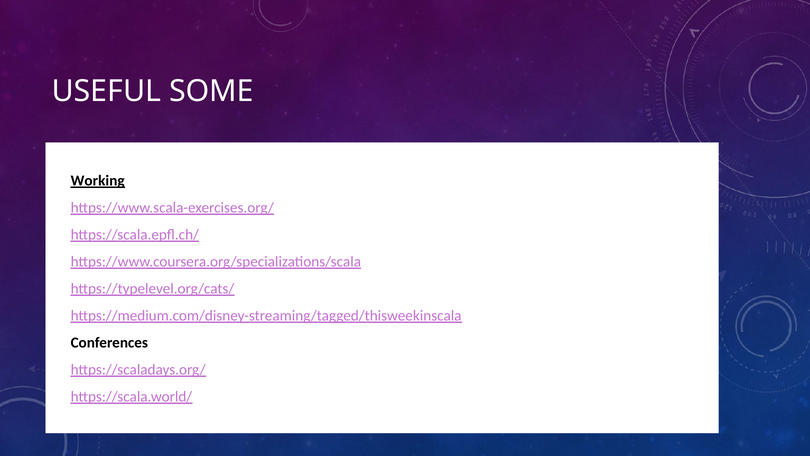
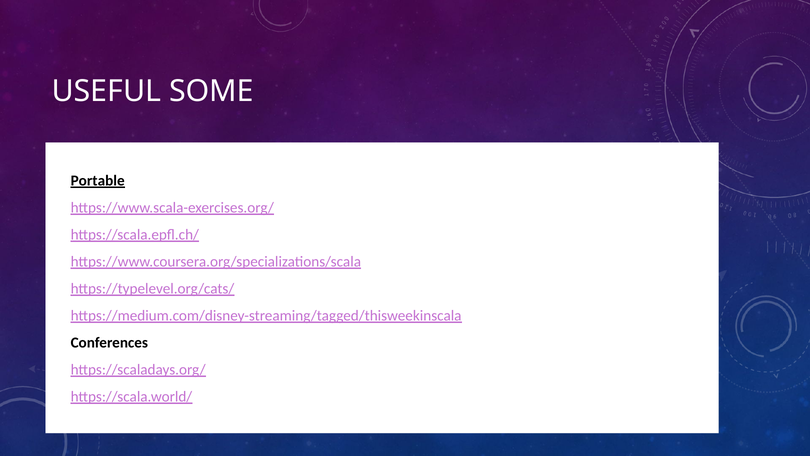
Working: Working -> Portable
